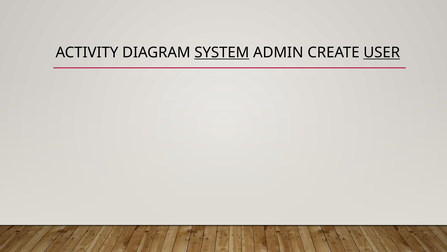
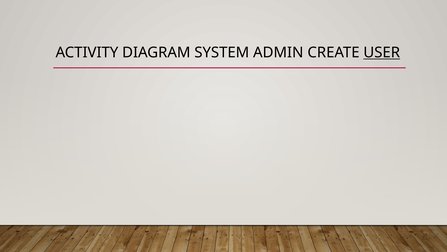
SYSTEM underline: present -> none
